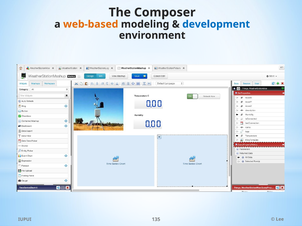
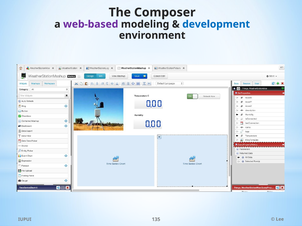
web-based colour: orange -> purple
